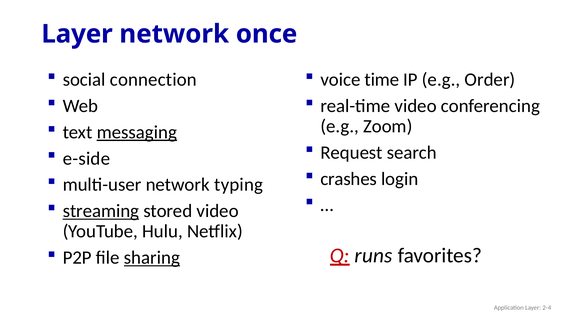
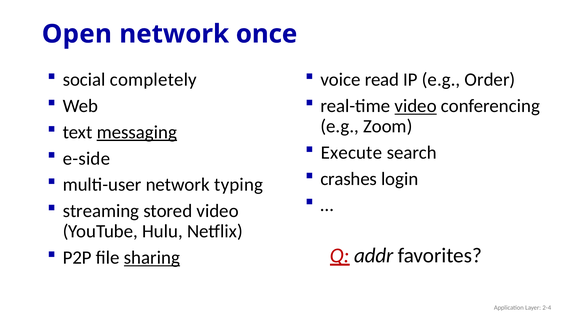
Layer at (77, 34): Layer -> Open
connection: connection -> completely
time: time -> read
video at (416, 106) underline: none -> present
Request: Request -> Execute
streaming underline: present -> none
runs: runs -> addr
